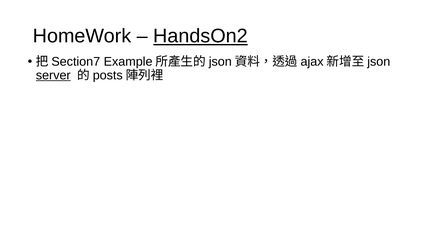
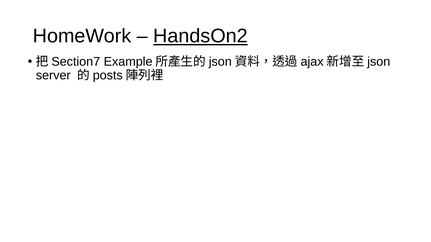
server underline: present -> none
